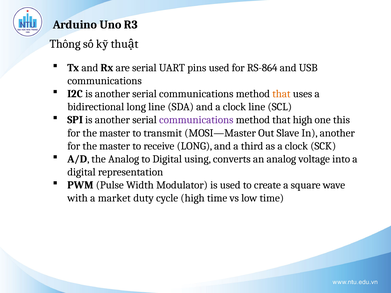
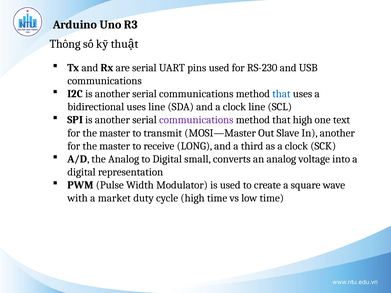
RS-864: RS-864 -> RS-230
that at (281, 94) colour: orange -> blue
bidirectional long: long -> uses
this: this -> text
using: using -> small
